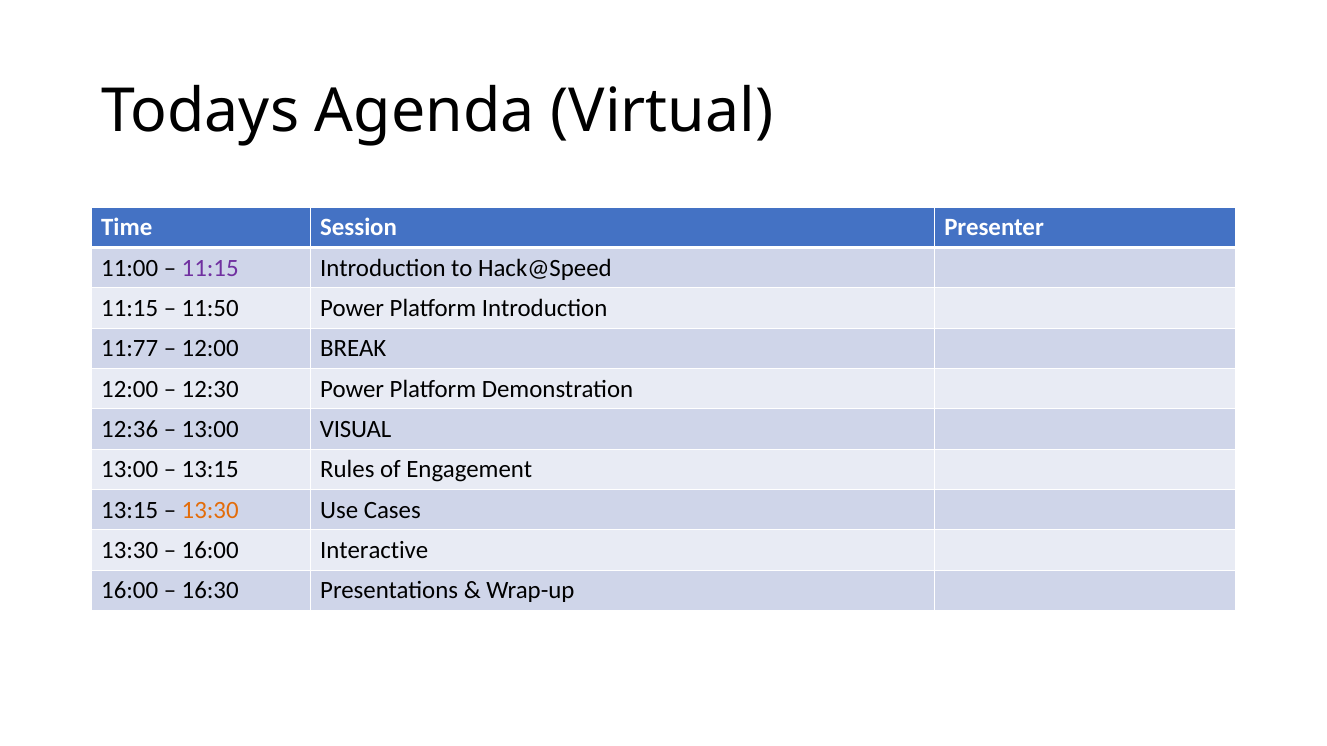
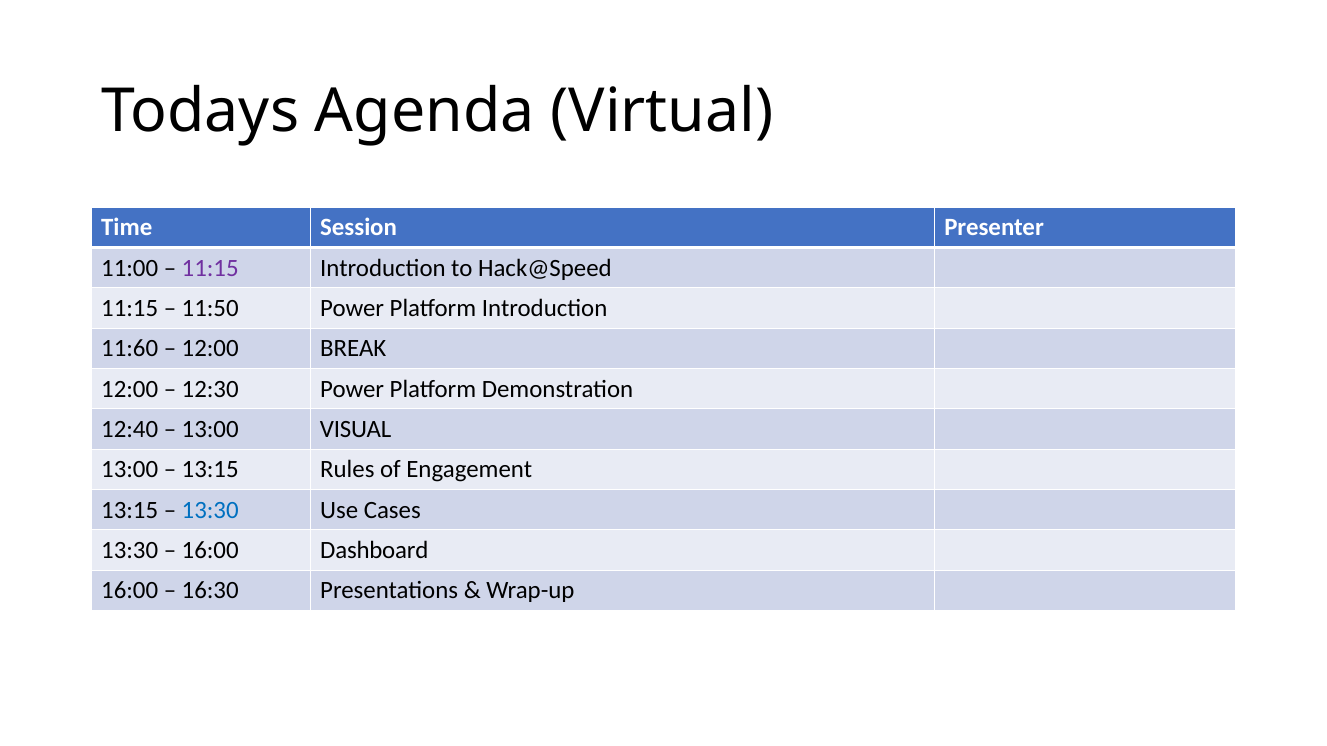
11:77: 11:77 -> 11:60
12:36: 12:36 -> 12:40
13:30 at (210, 510) colour: orange -> blue
Interactive: Interactive -> Dashboard
